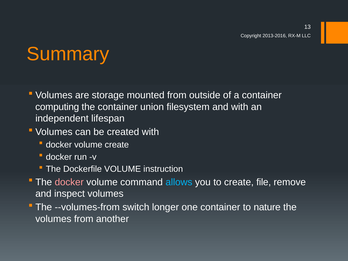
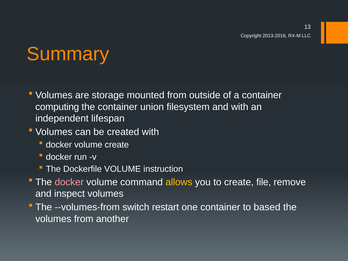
allows colour: light blue -> yellow
longer: longer -> restart
nature: nature -> based
